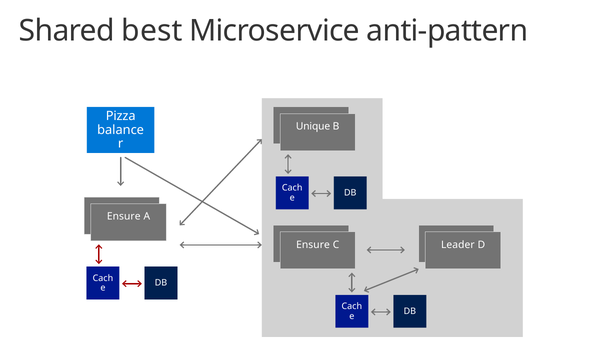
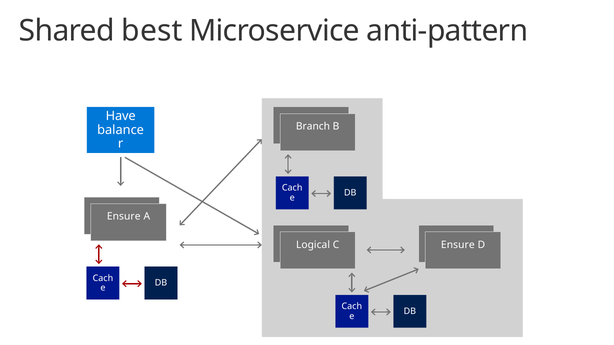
Pizza: Pizza -> Have
Unique: Unique -> Branch
Ensure at (313, 245): Ensure -> Logical
Leader at (458, 245): Leader -> Ensure
